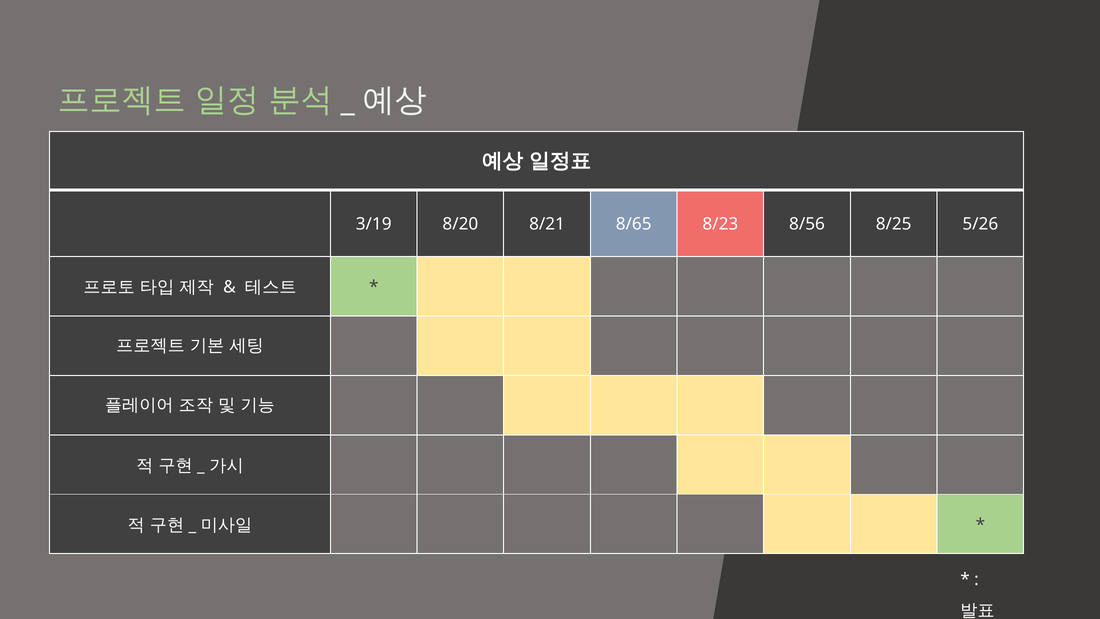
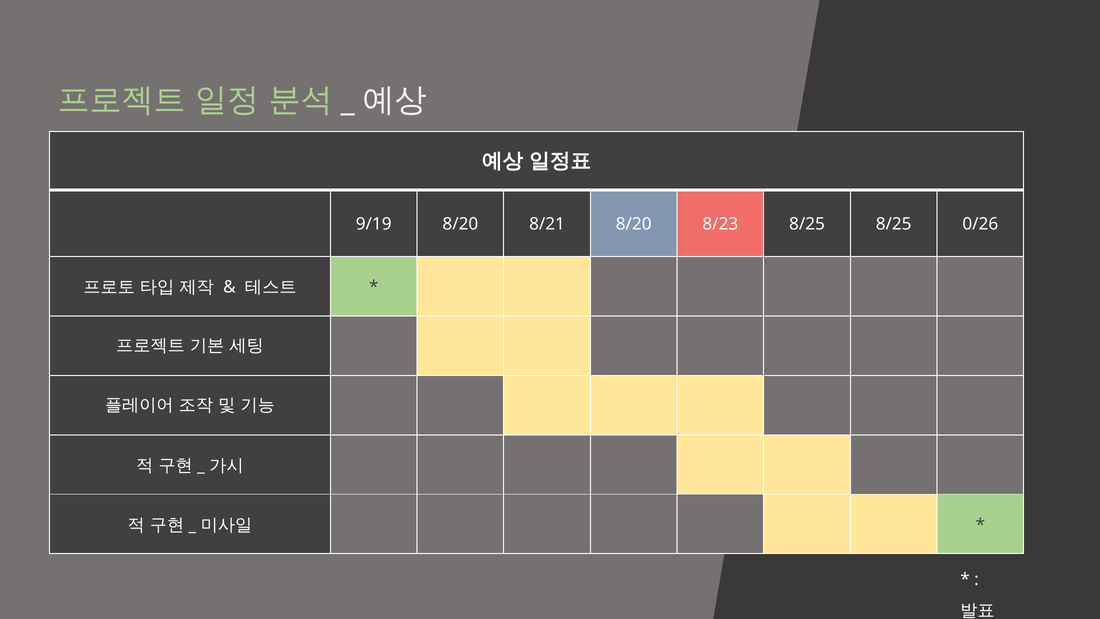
3/19: 3/19 -> 9/19
8/21 8/65: 8/65 -> 8/20
8/23 8/56: 8/56 -> 8/25
5/26: 5/26 -> 0/26
